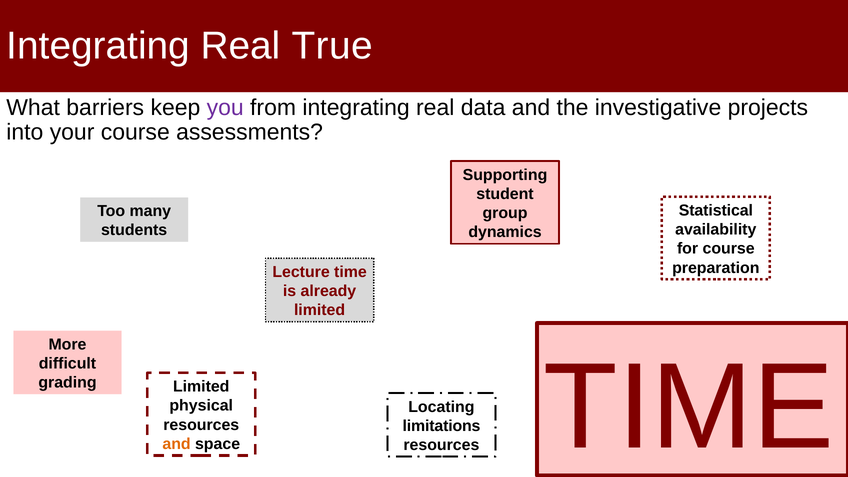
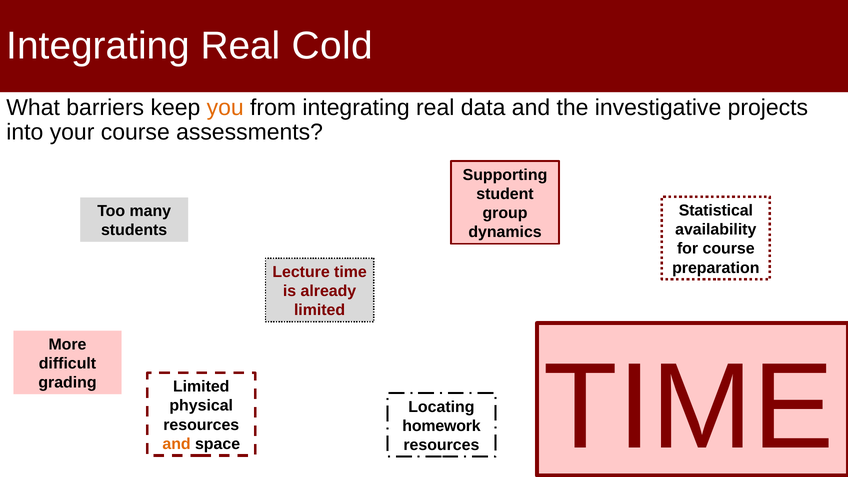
True: True -> Cold
you colour: purple -> orange
limitations: limitations -> homework
